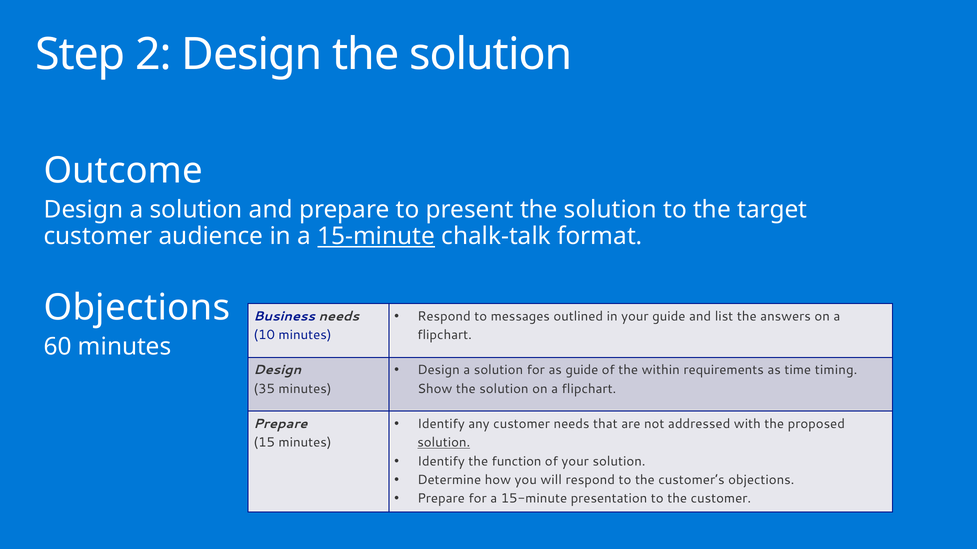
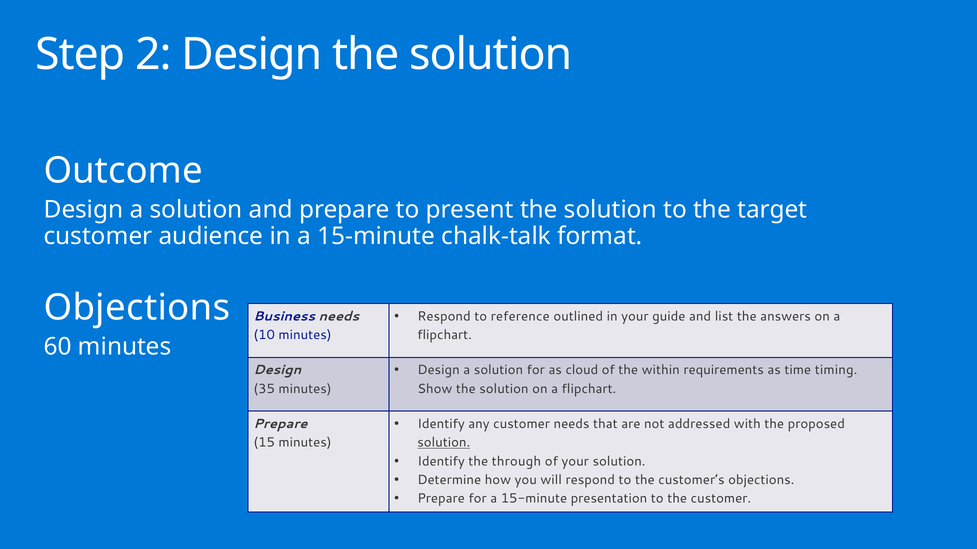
15-minute at (376, 236) underline: present -> none
messages: messages -> reference
as guide: guide -> cloud
function: function -> through
